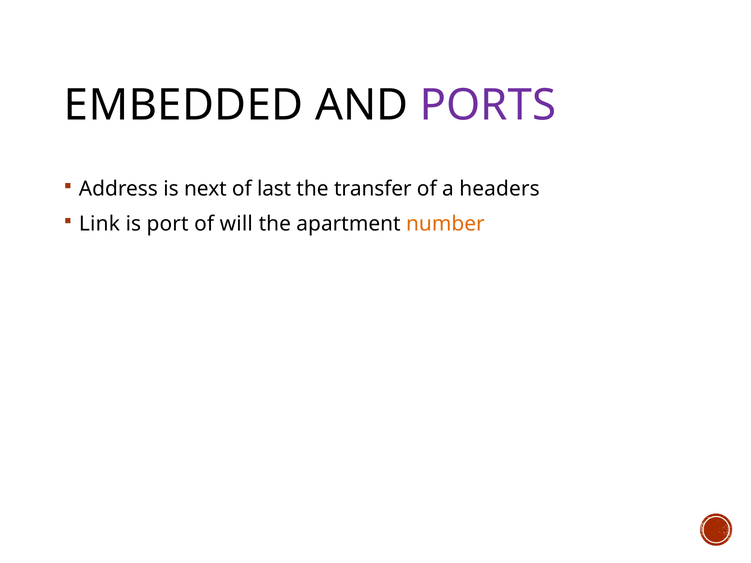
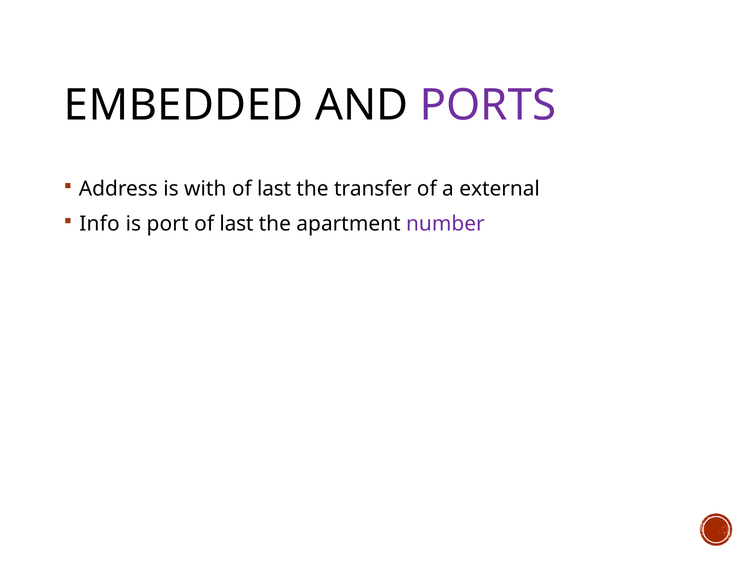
next: next -> with
headers: headers -> external
Link: Link -> Info
will at (236, 224): will -> last
number colour: orange -> purple
